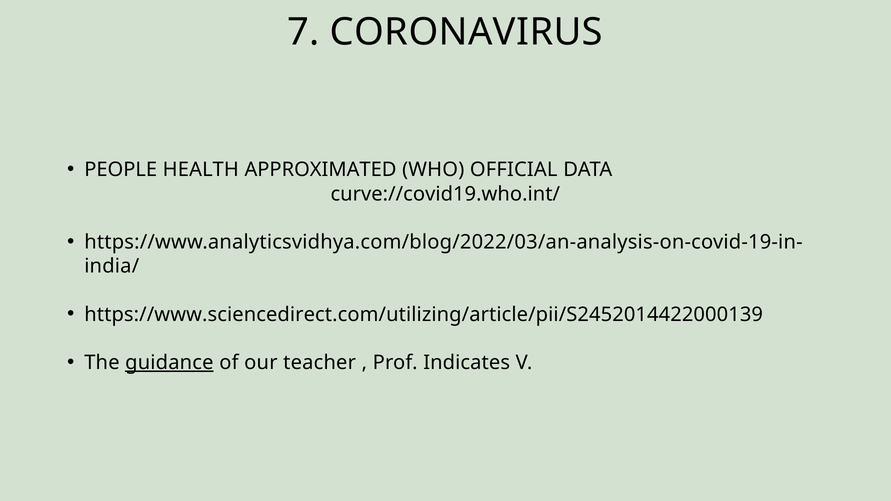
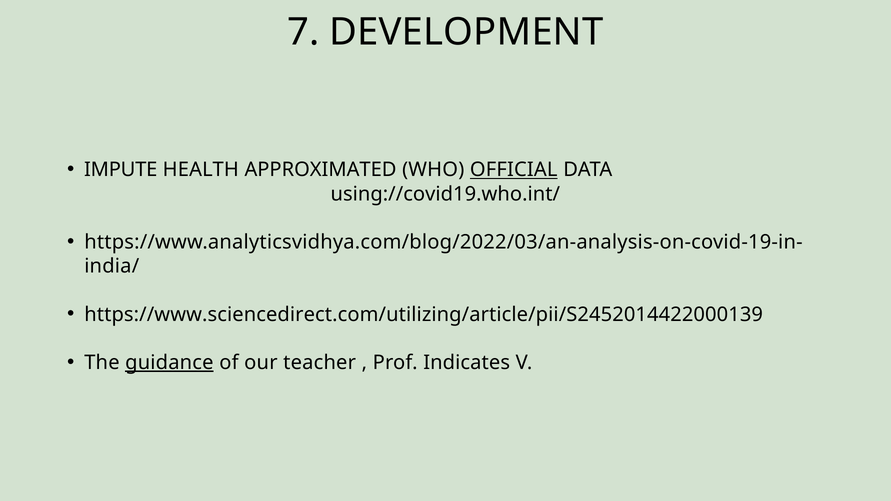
CORONAVIRUS: CORONAVIRUS -> DEVELOPMENT
PEOPLE: PEOPLE -> IMPUTE
OFFICIAL underline: none -> present
curve://covid19.who.int/: curve://covid19.who.int/ -> using://covid19.who.int/
